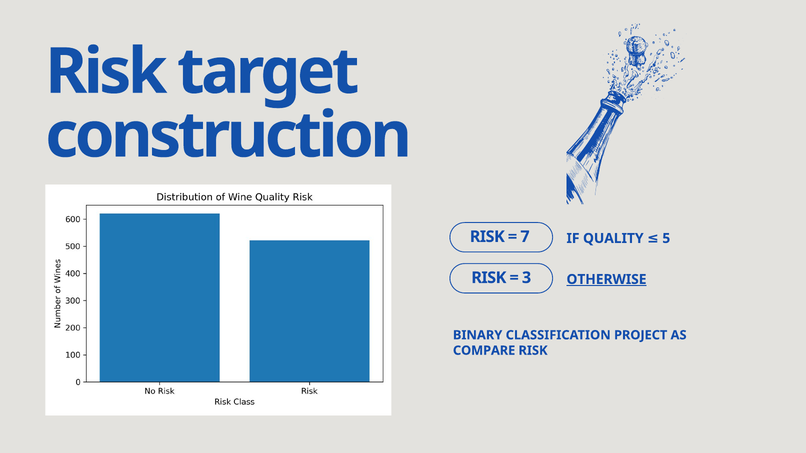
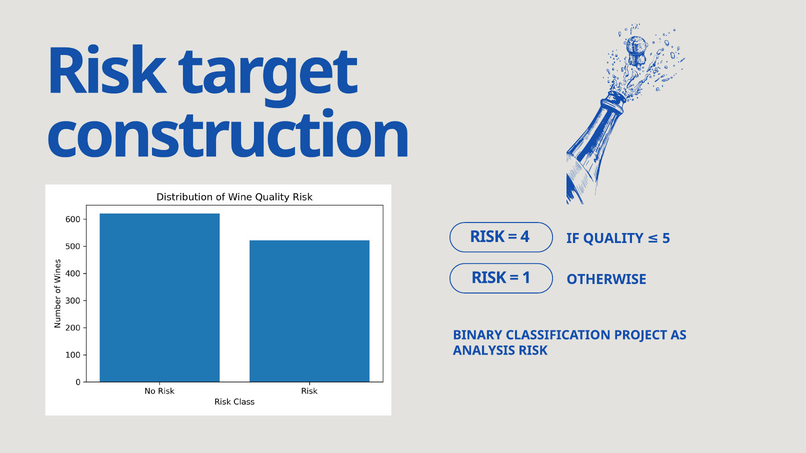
7: 7 -> 4
3: 3 -> 1
OTHERWISE underline: present -> none
COMPARE: COMPARE -> ANALYSIS
